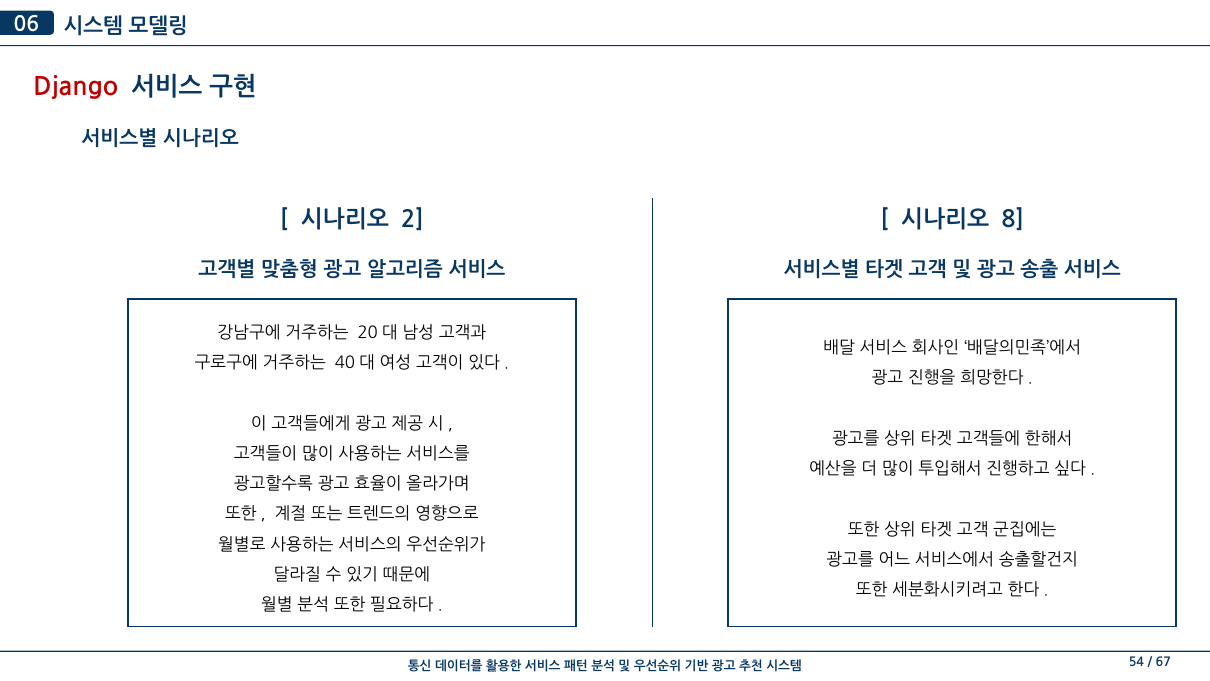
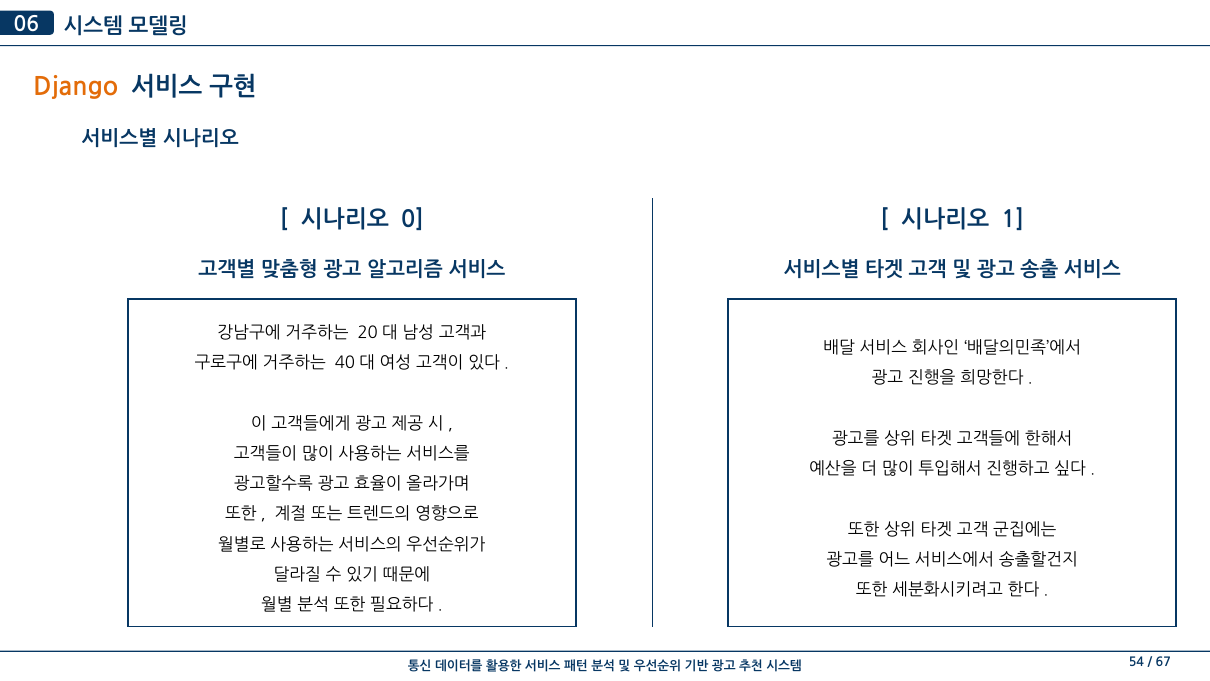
Django colour: red -> orange
2: 2 -> 0
8: 8 -> 1
